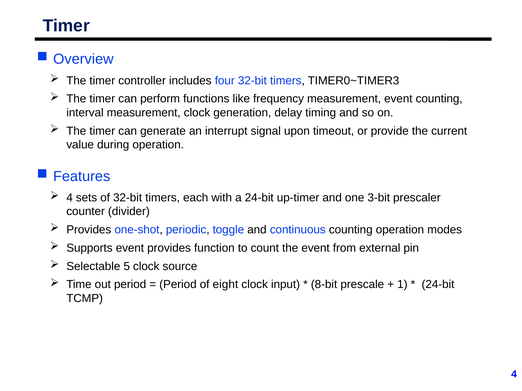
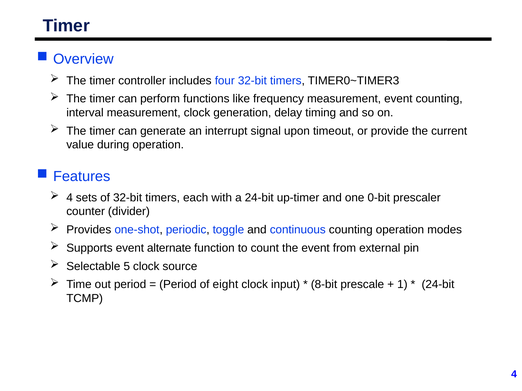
3-bit: 3-bit -> 0-bit
event provides: provides -> alternate
